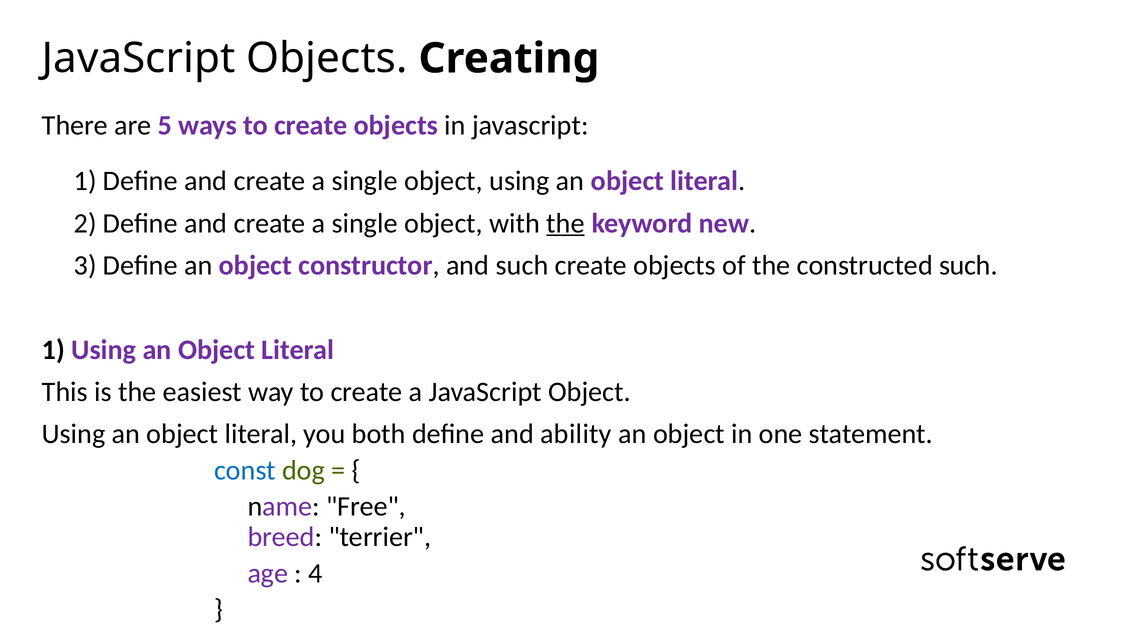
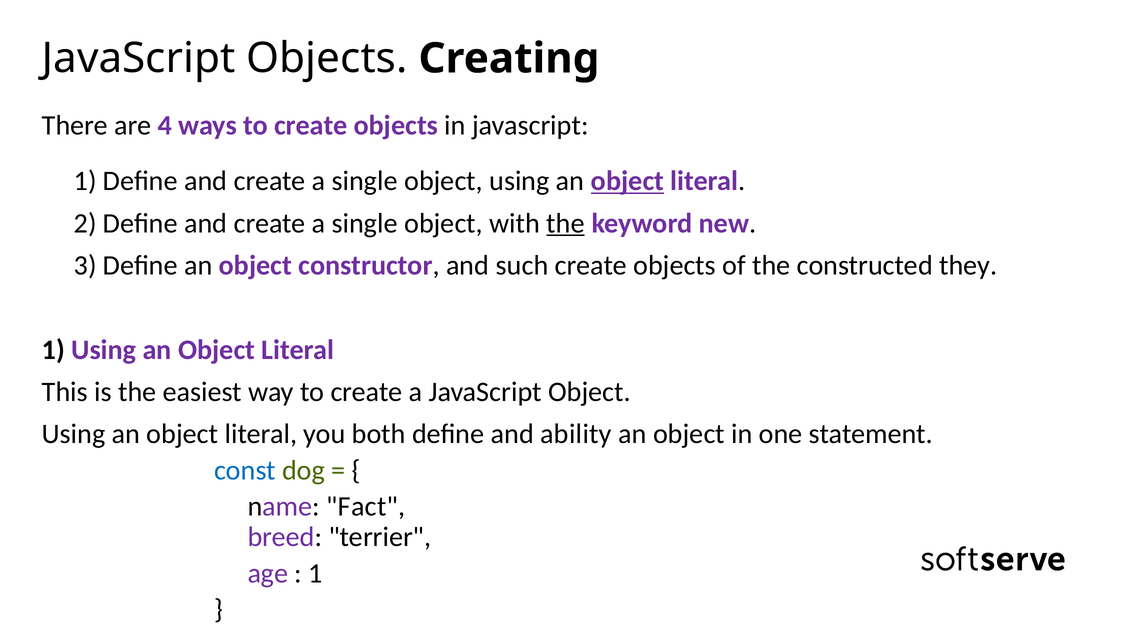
5: 5 -> 4
object at (628, 181) underline: none -> present
constructed such: such -> they
Free: Free -> Fact
4 at (315, 574): 4 -> 1
